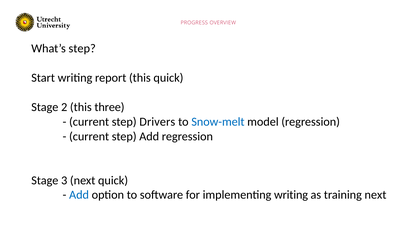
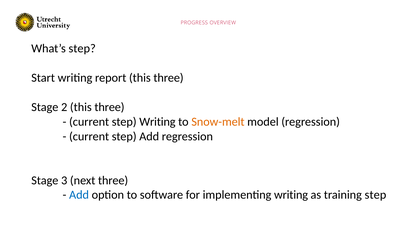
report this quick: quick -> three
step Drivers: Drivers -> Writing
Snow-melt colour: blue -> orange
next quick: quick -> three
training next: next -> step
